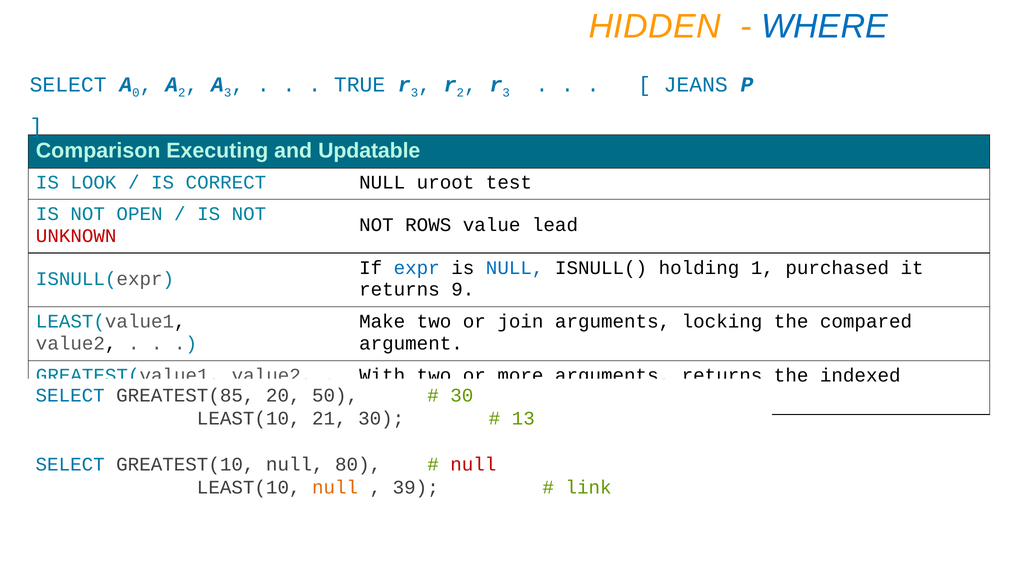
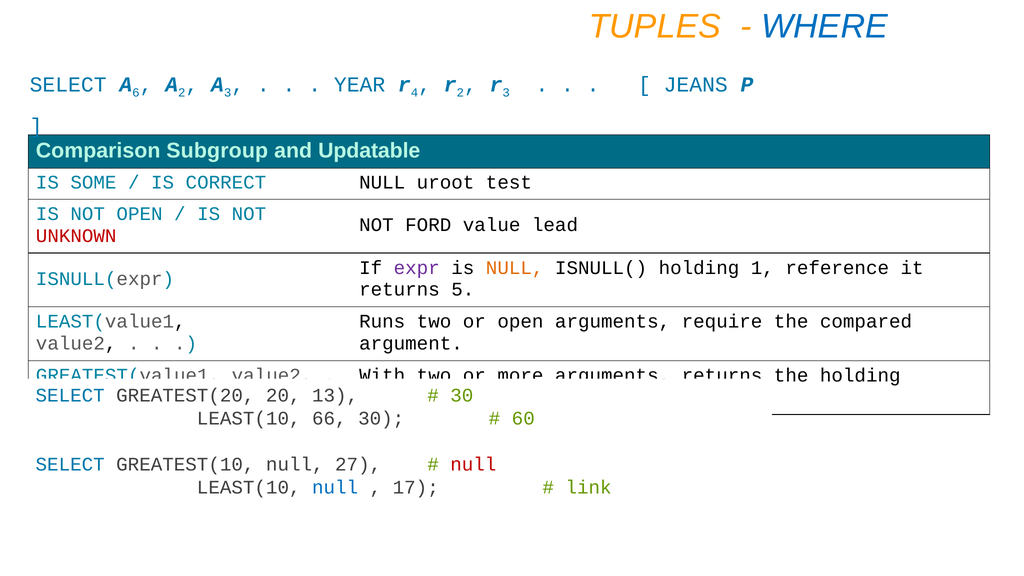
HIDDEN: HIDDEN -> TUPLES
0: 0 -> 6
TRUE: TRUE -> YEAR
3 at (414, 93): 3 -> 4
Executing: Executing -> Subgroup
LOOK: LOOK -> SOME
ROWS: ROWS -> FORD
expr colour: blue -> purple
NULL at (515, 268) colour: blue -> orange
purchased: purchased -> reference
9: 9 -> 5
Make: Make -> Runs
or join: join -> open
locking: locking -> require
the indexed: indexed -> holding
GREATEST(85: GREATEST(85 -> GREATEST(20
50: 50 -> 13
21: 21 -> 66
13: 13 -> 60
80: 80 -> 27
null at (335, 487) colour: orange -> blue
39: 39 -> 17
